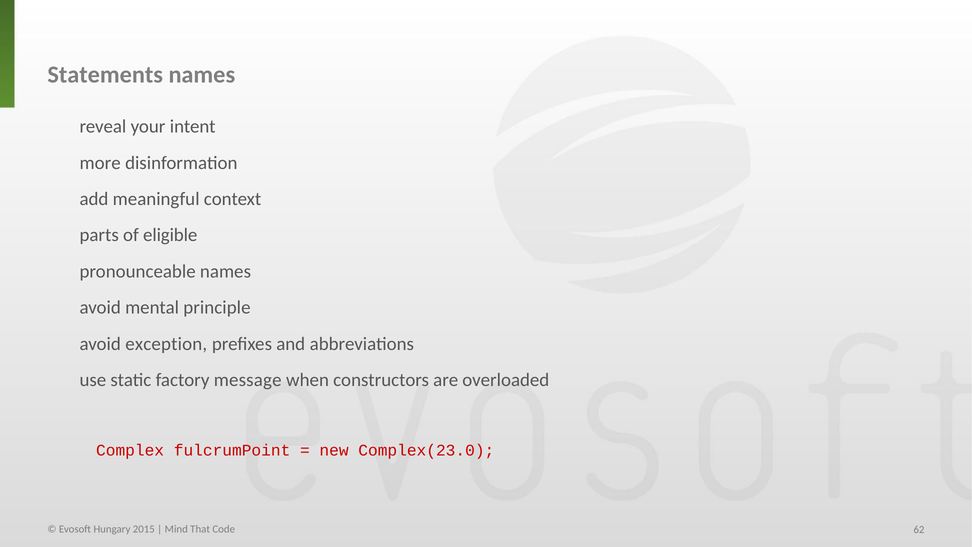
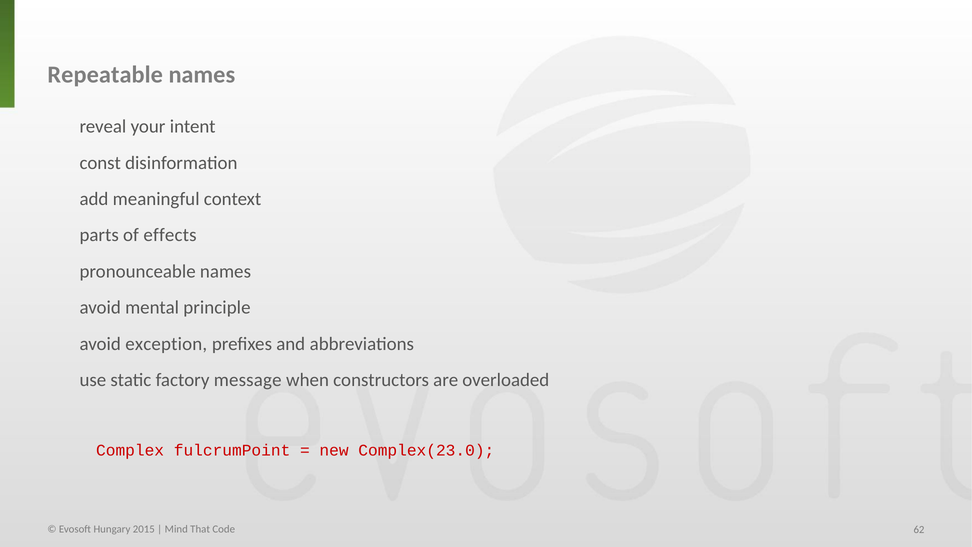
Statements: Statements -> Repeatable
more: more -> const
eligible: eligible -> effects
